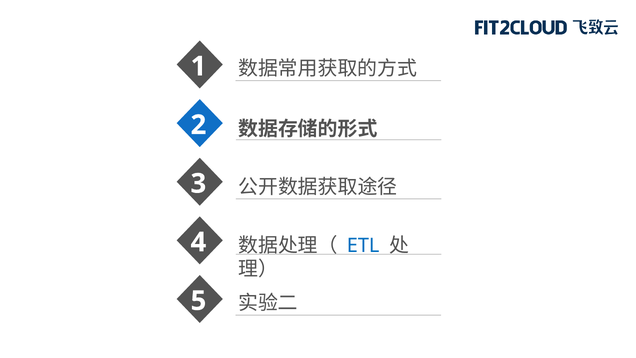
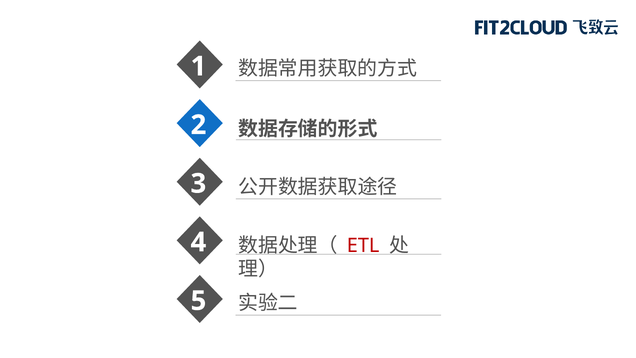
ETL colour: blue -> red
